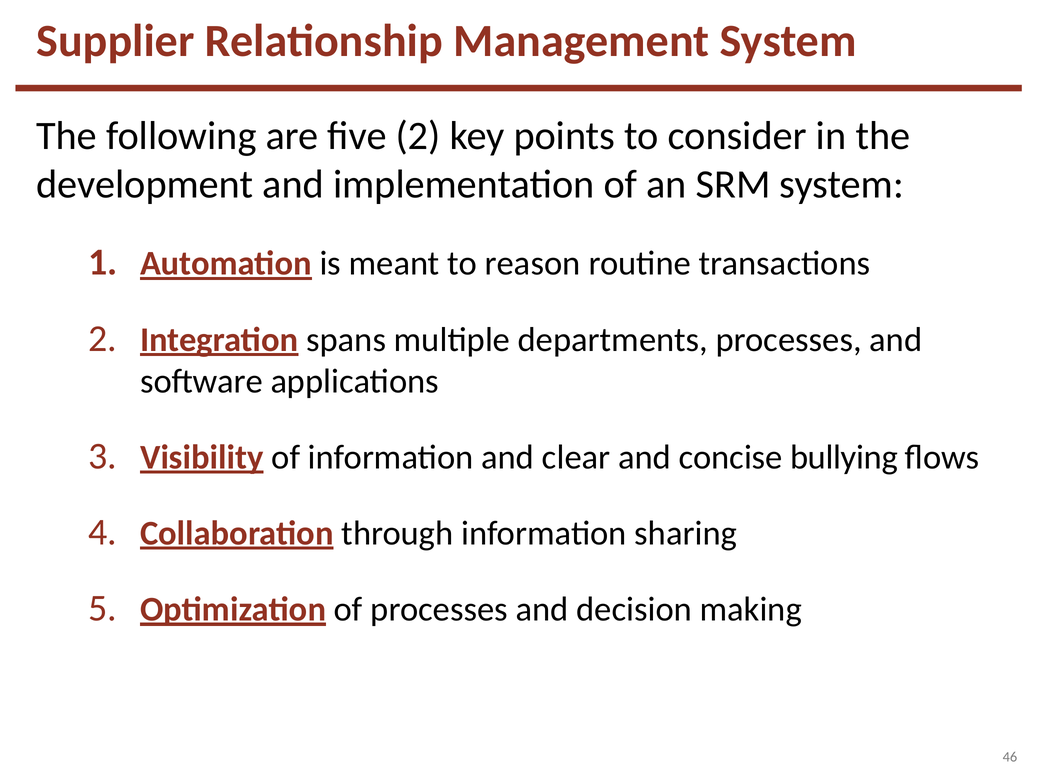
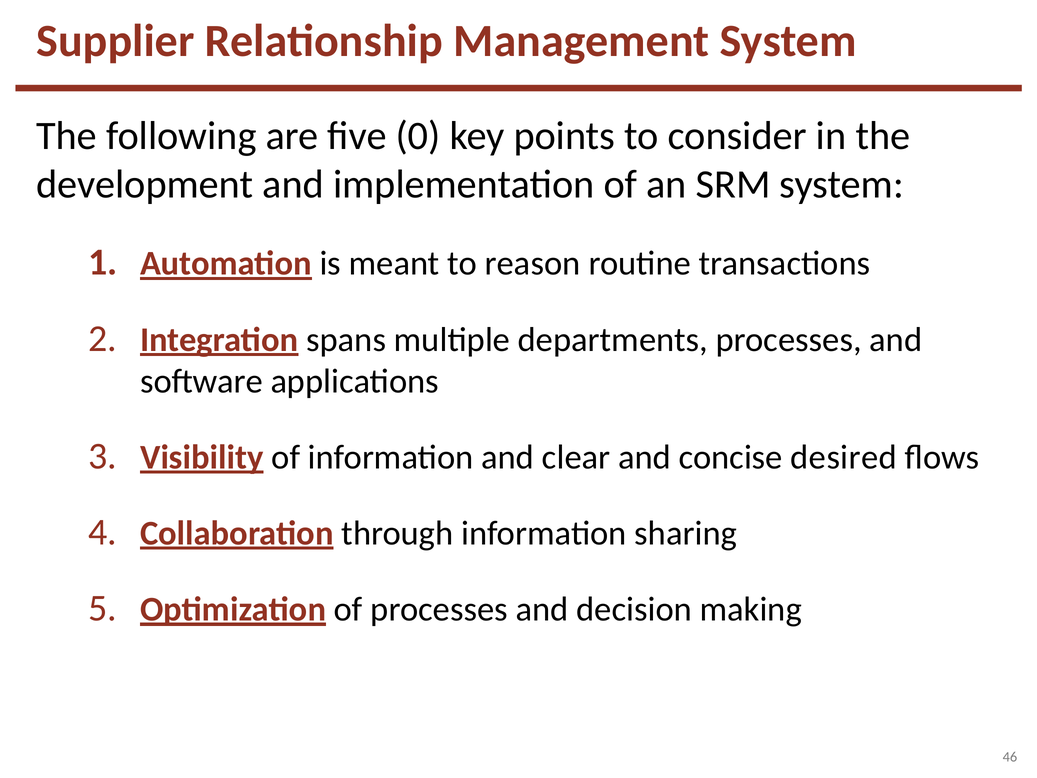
five 2: 2 -> 0
bullying: bullying -> desired
